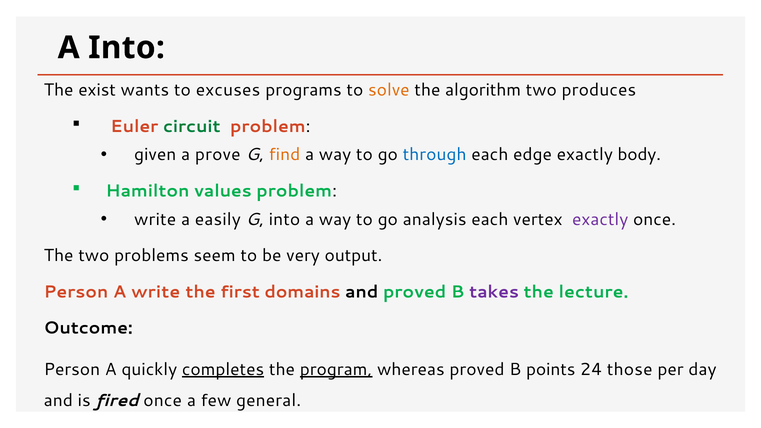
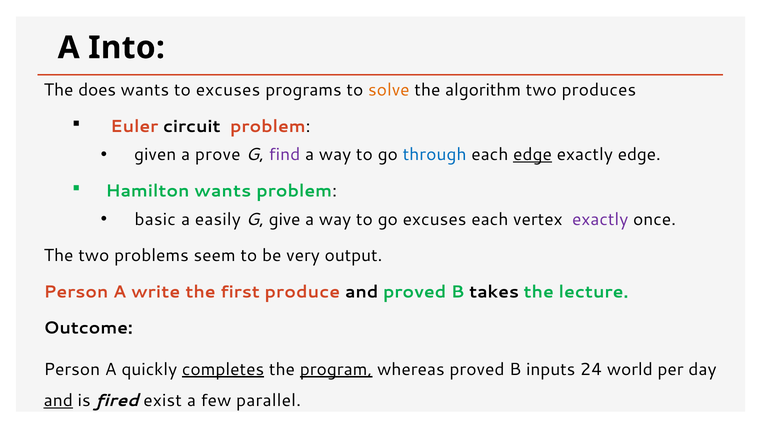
exist: exist -> does
circuit colour: green -> black
find colour: orange -> purple
edge at (533, 155) underline: none -> present
exactly body: body -> edge
Hamilton values: values -> wants
write at (155, 219): write -> basic
G into: into -> give
go analysis: analysis -> excuses
domains: domains -> produce
takes colour: purple -> black
points: points -> inputs
those: those -> world
and at (58, 401) underline: none -> present
fired once: once -> exist
general: general -> parallel
